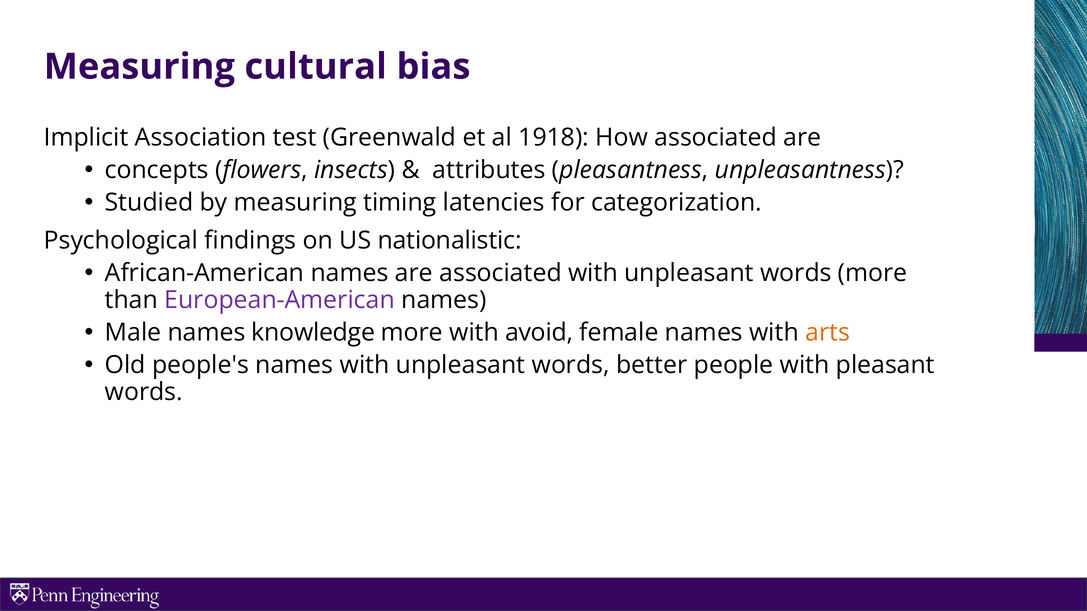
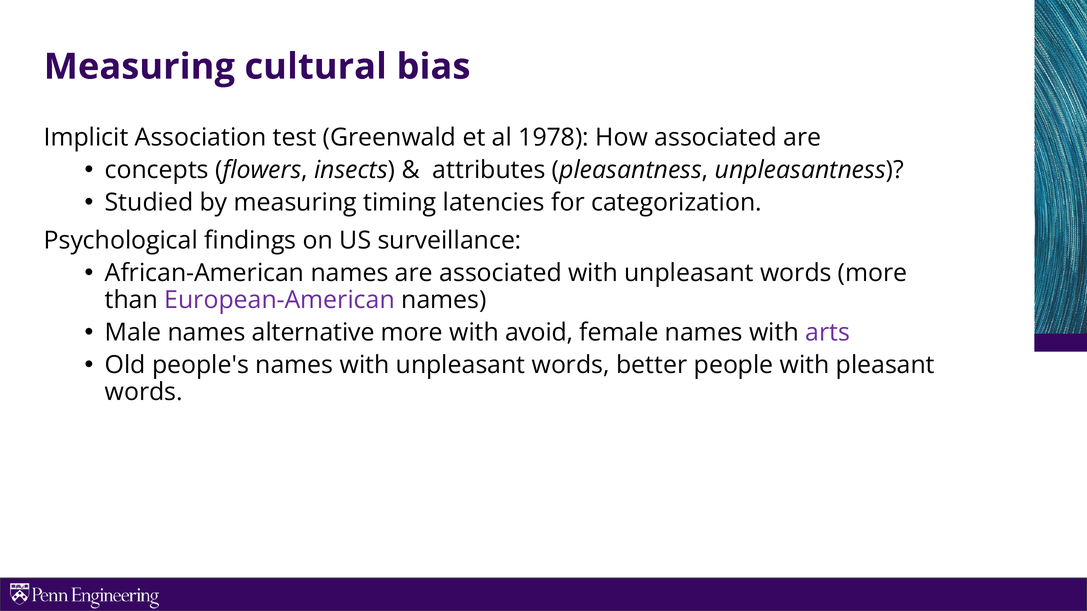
1918: 1918 -> 1978
nationalistic: nationalistic -> surveillance
knowledge: knowledge -> alternative
arts colour: orange -> purple
